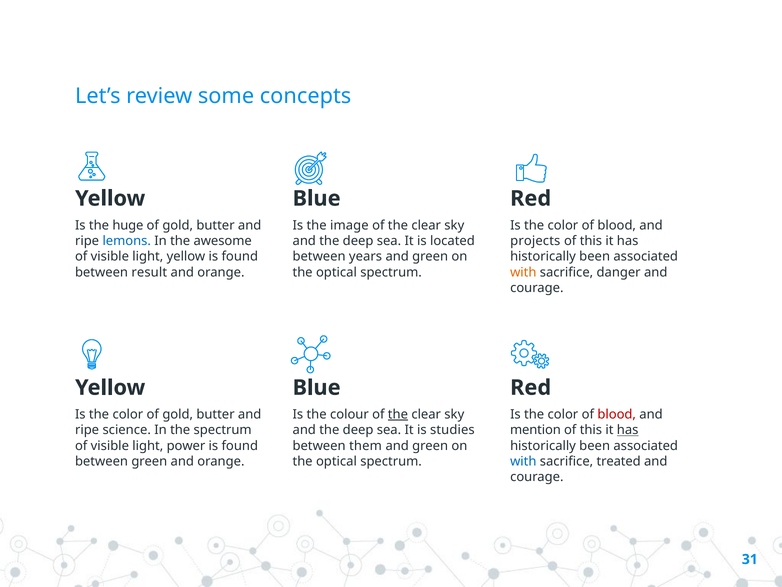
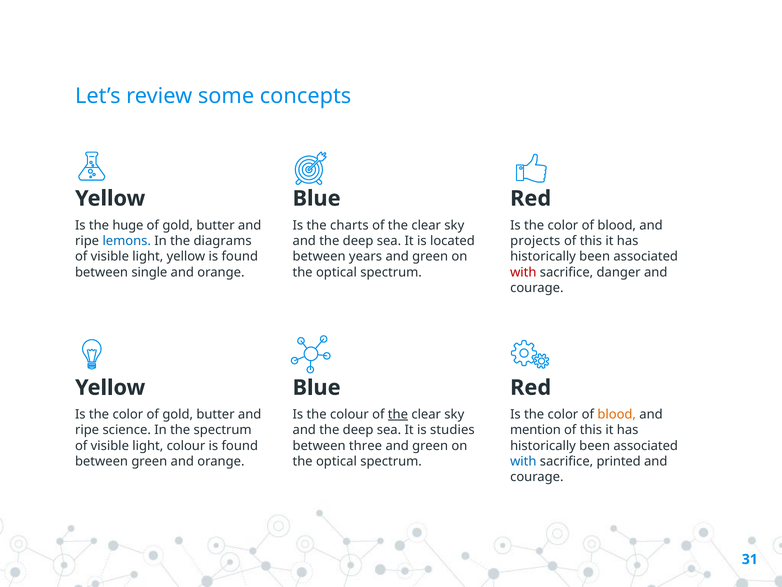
image: image -> charts
awesome: awesome -> diagrams
result: result -> single
with at (523, 272) colour: orange -> red
blood at (617, 414) colour: red -> orange
has at (628, 430) underline: present -> none
light power: power -> colour
them: them -> three
treated: treated -> printed
